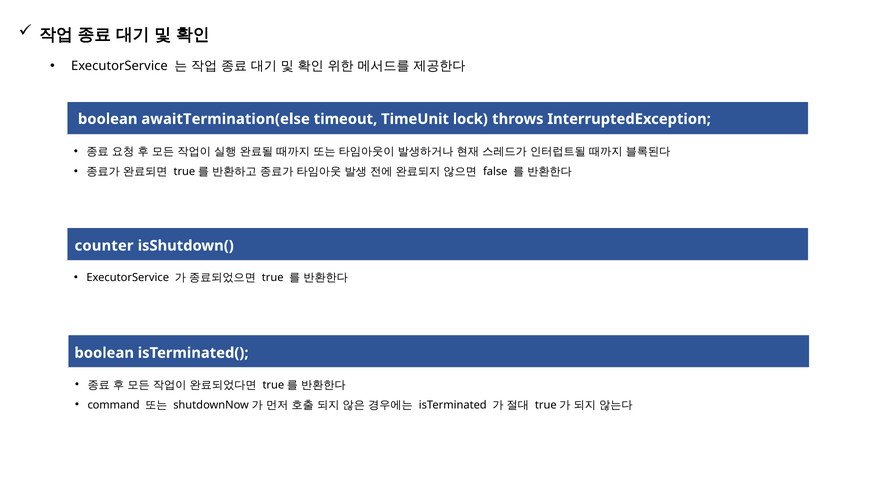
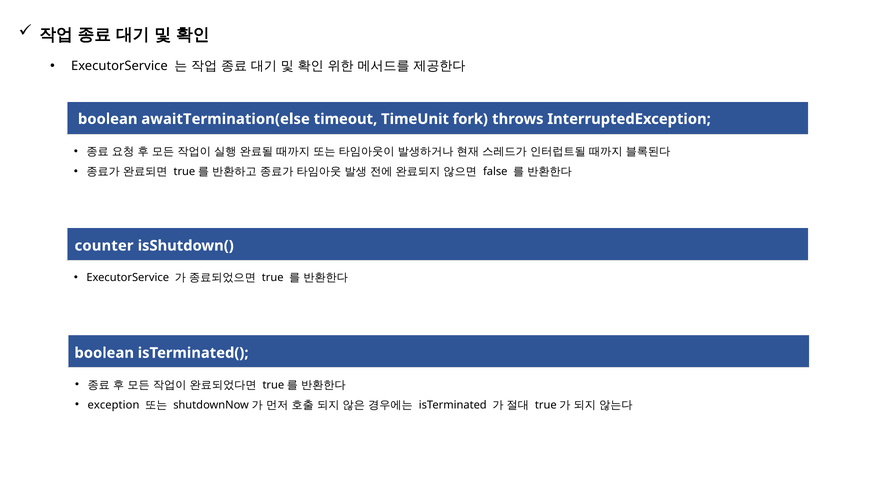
lock: lock -> fork
command: command -> exception
